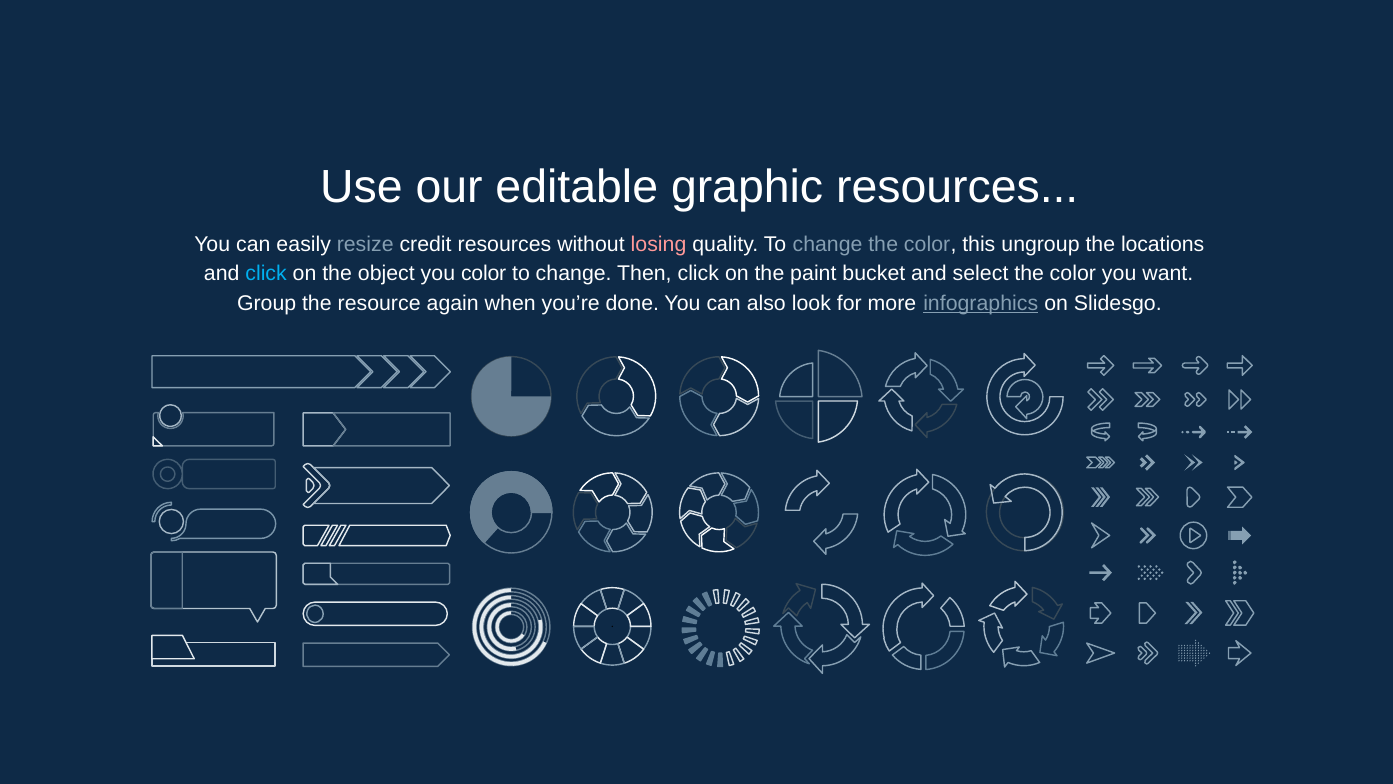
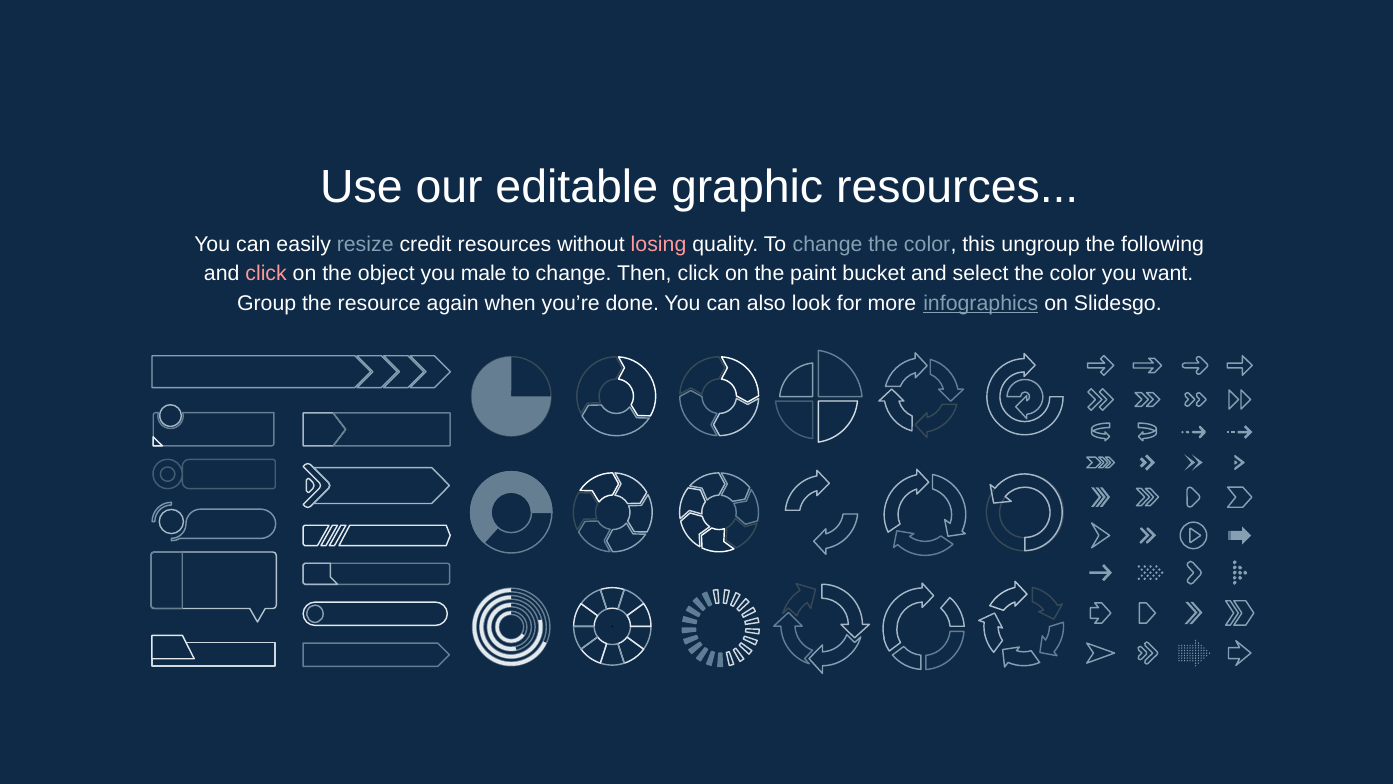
locations: locations -> following
click at (266, 274) colour: light blue -> pink
you color: color -> male
